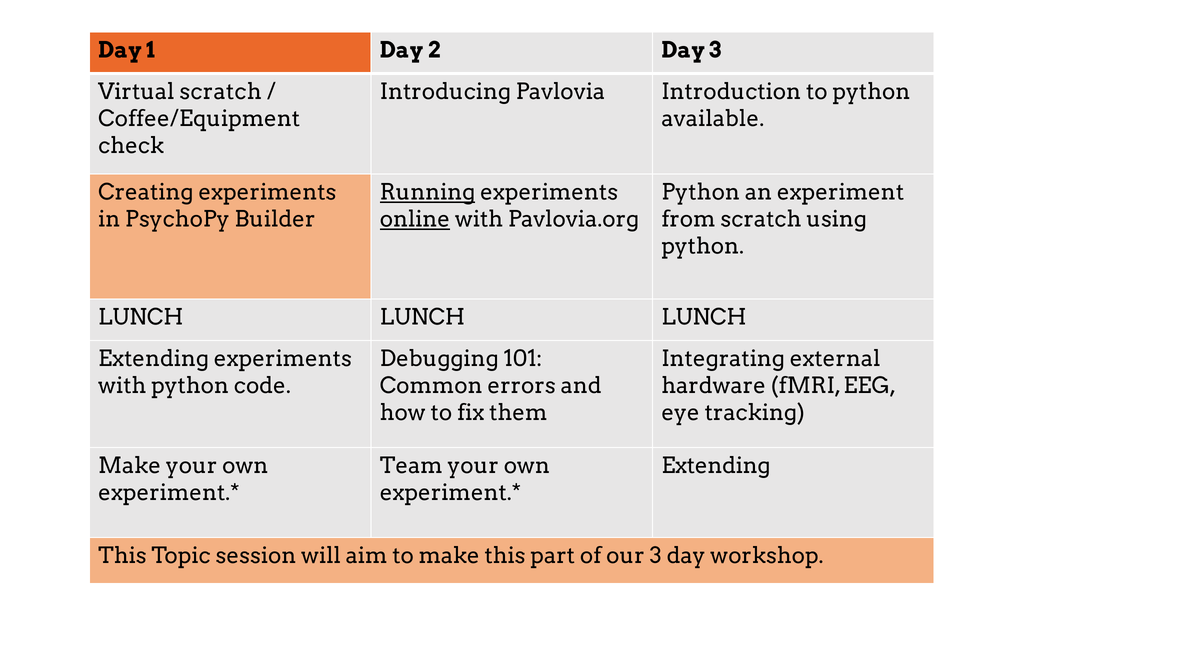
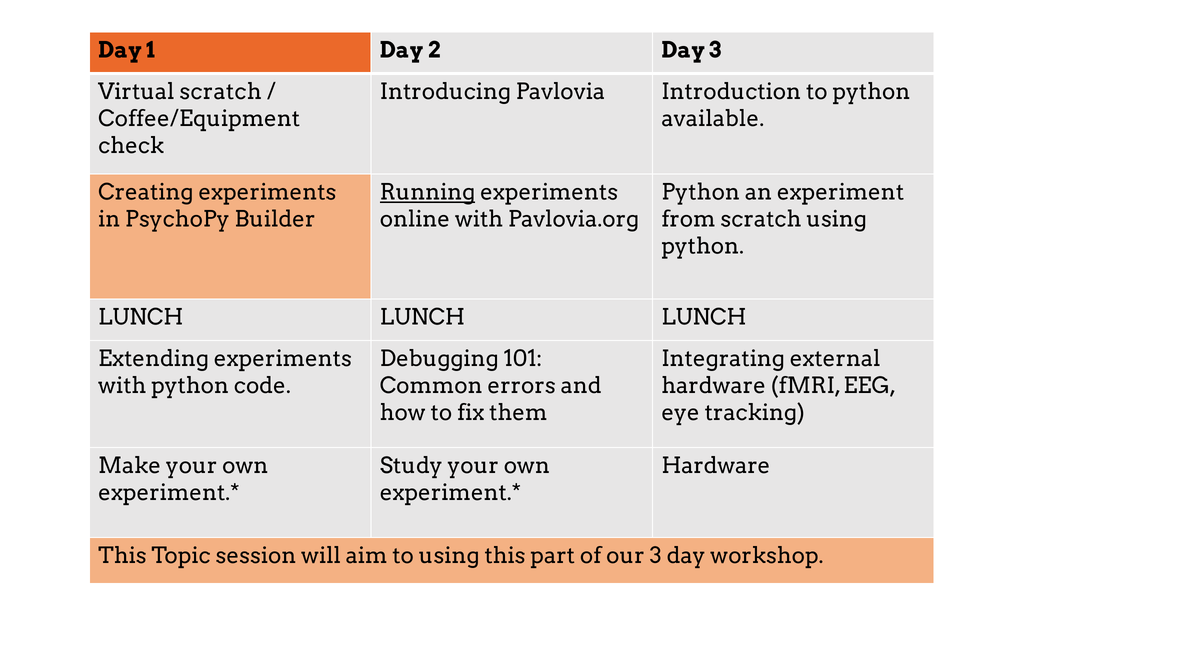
online underline: present -> none
Team: Team -> Study
Extending at (716, 466): Extending -> Hardware
to make: make -> using
